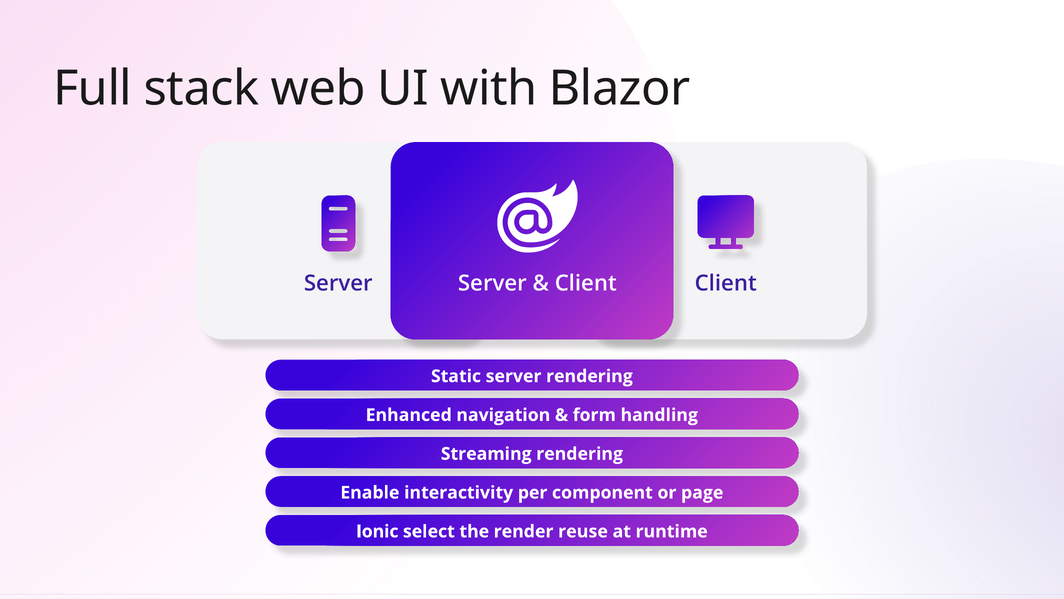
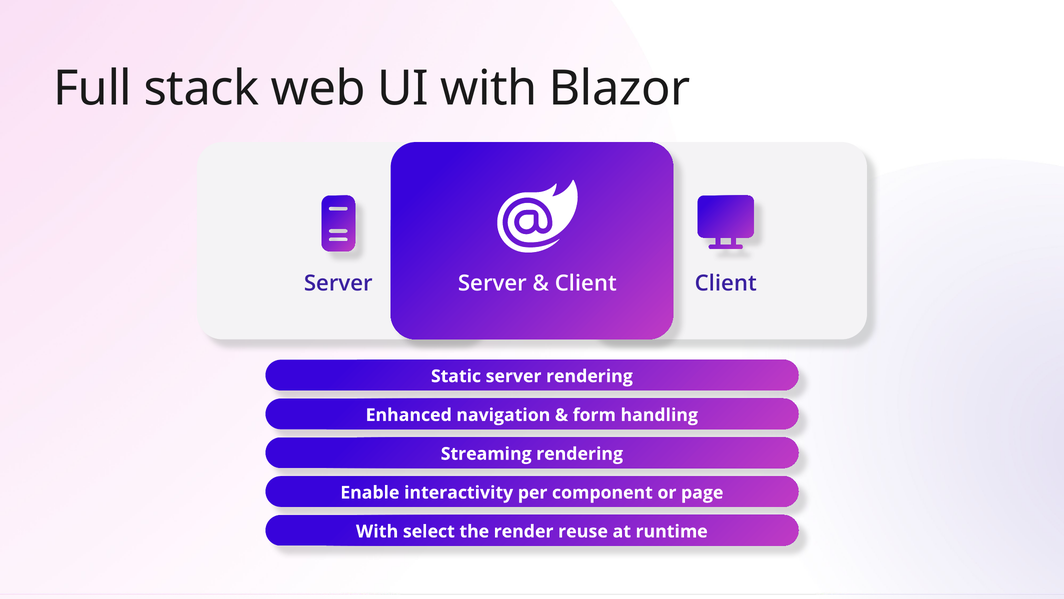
Ionic at (377, 531): Ionic -> With
